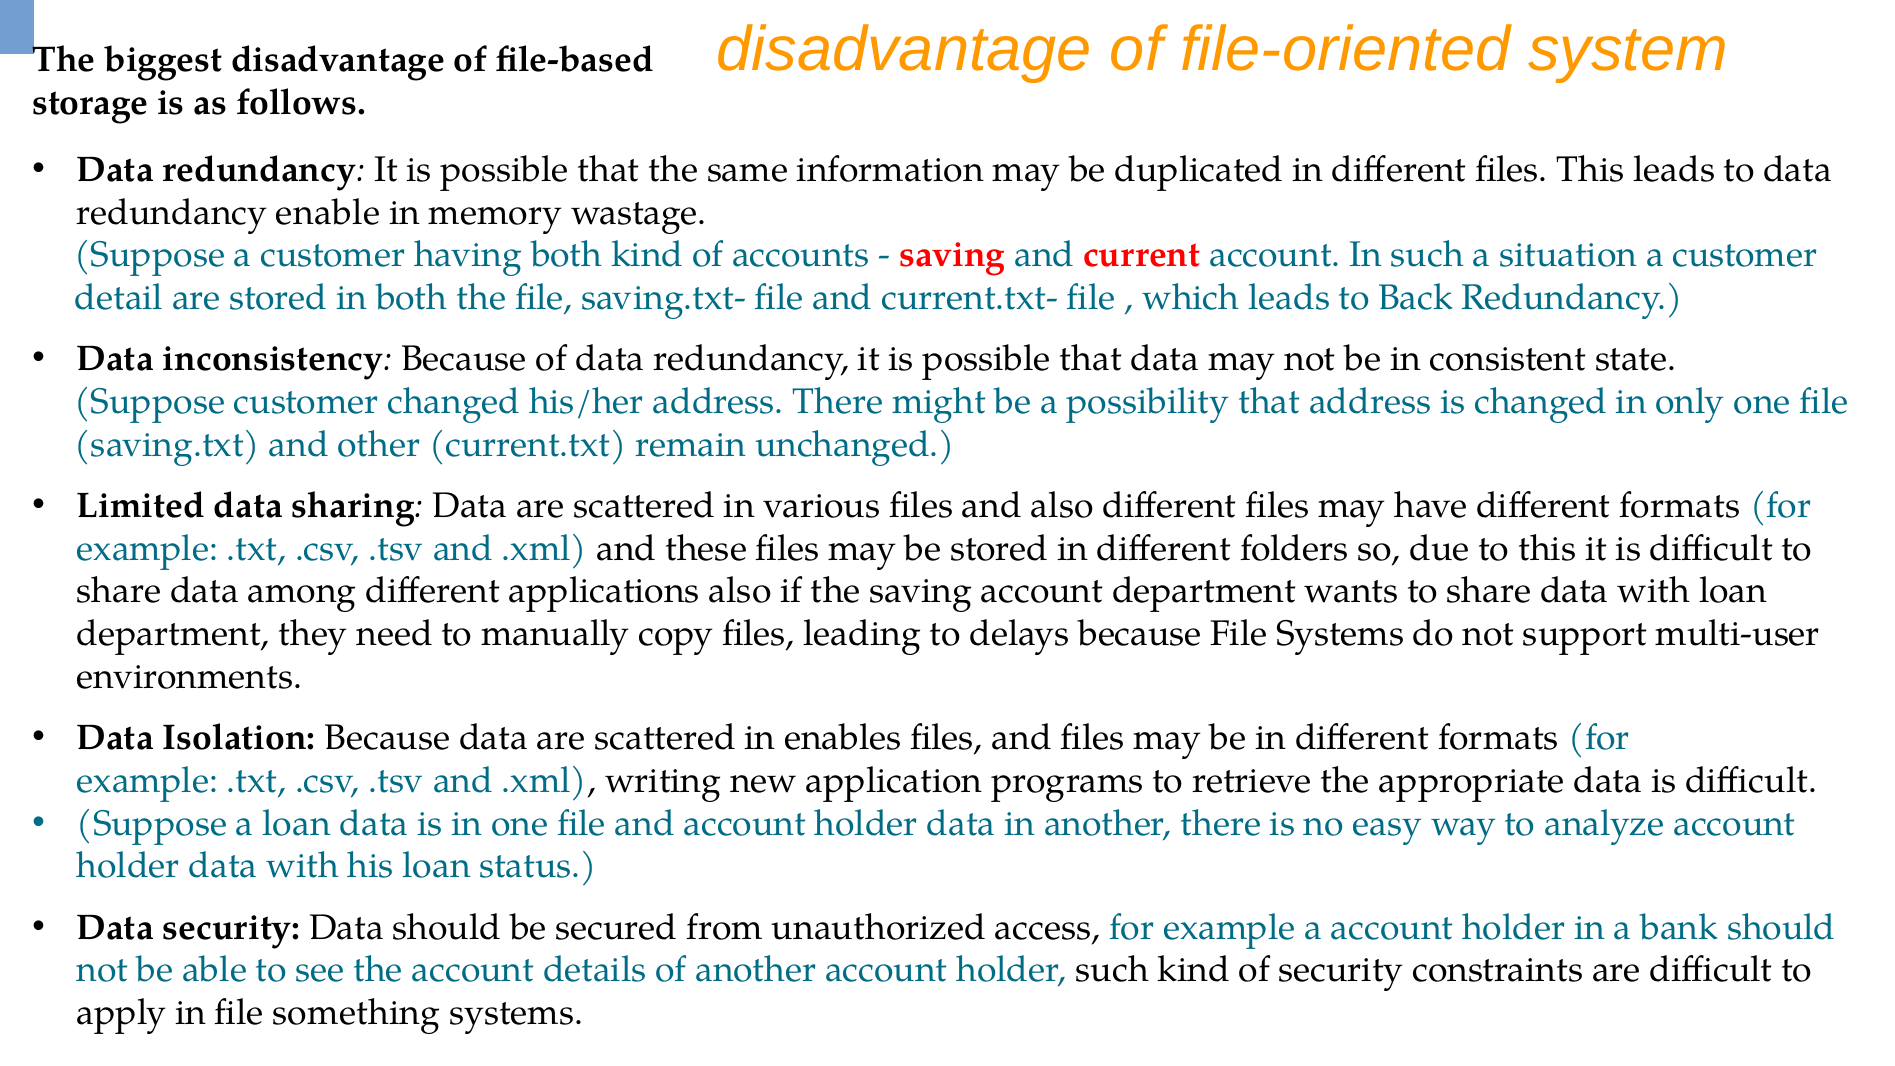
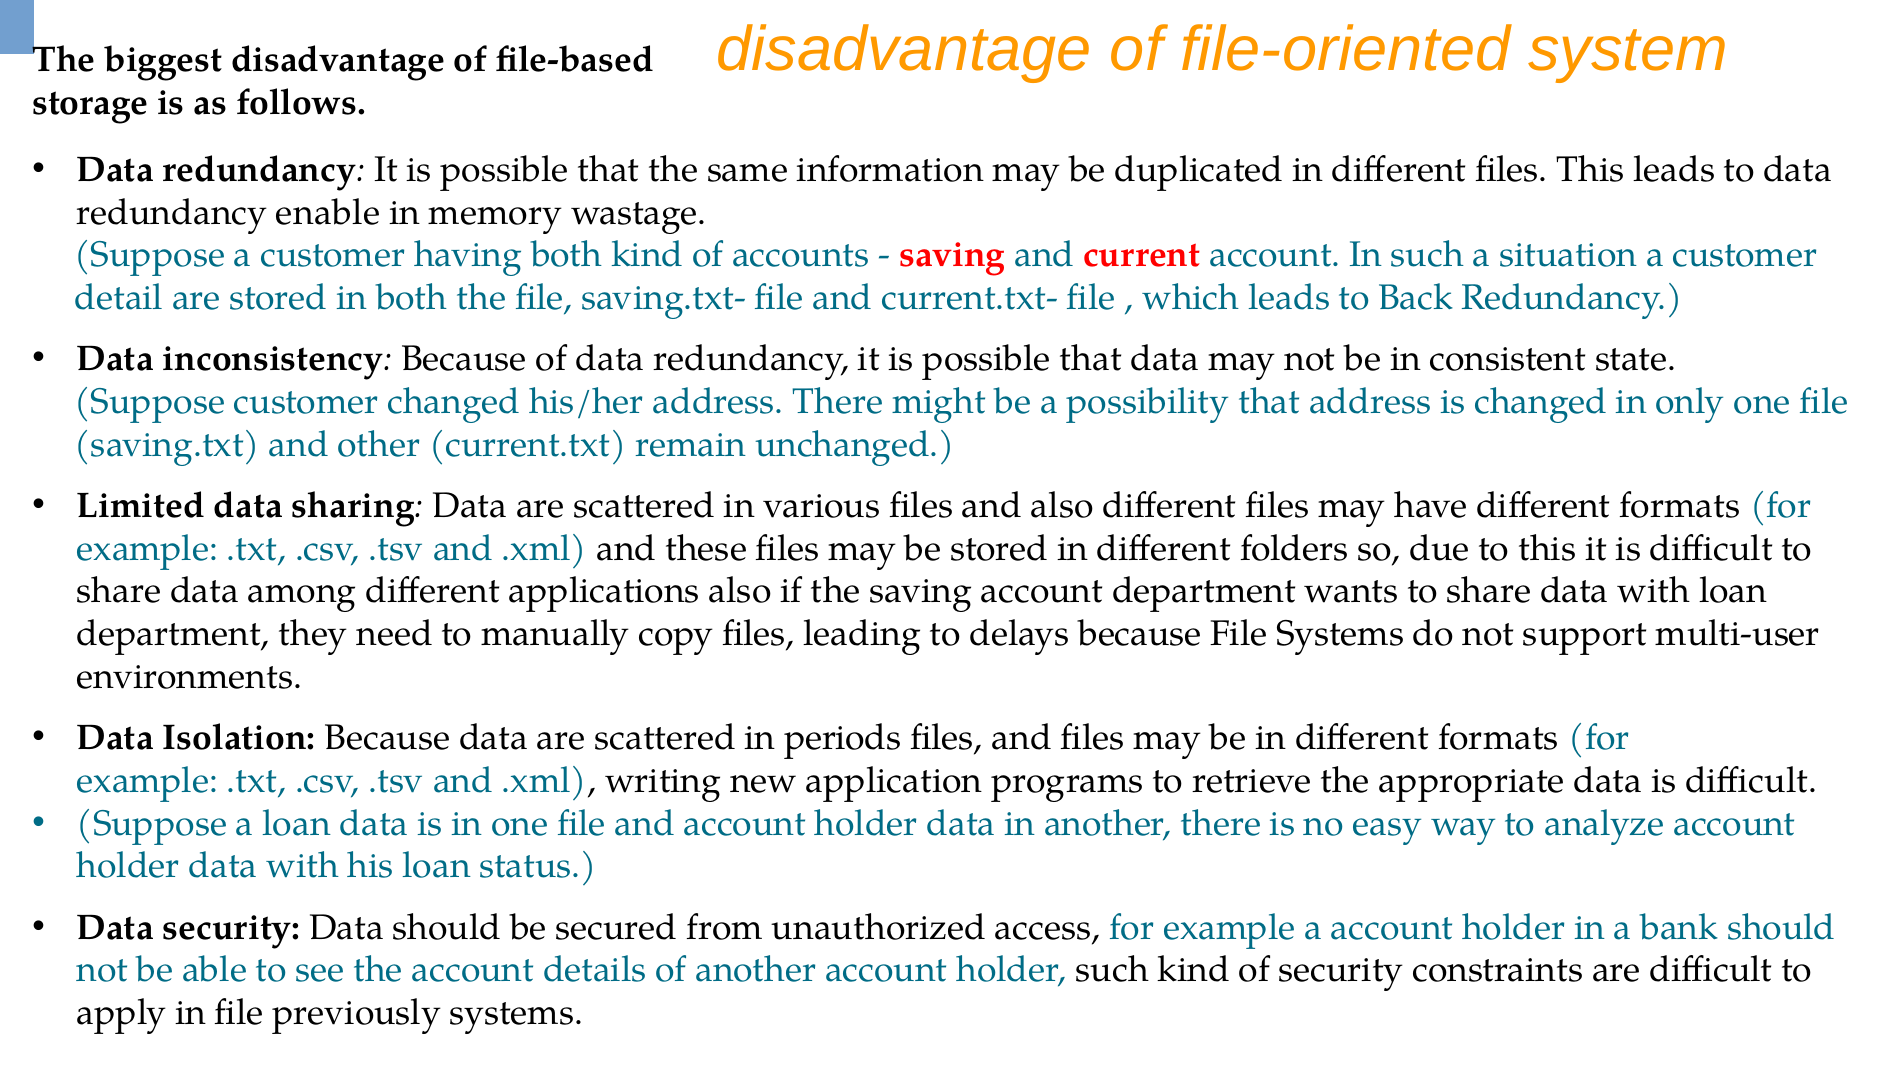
enables: enables -> periods
something: something -> previously
